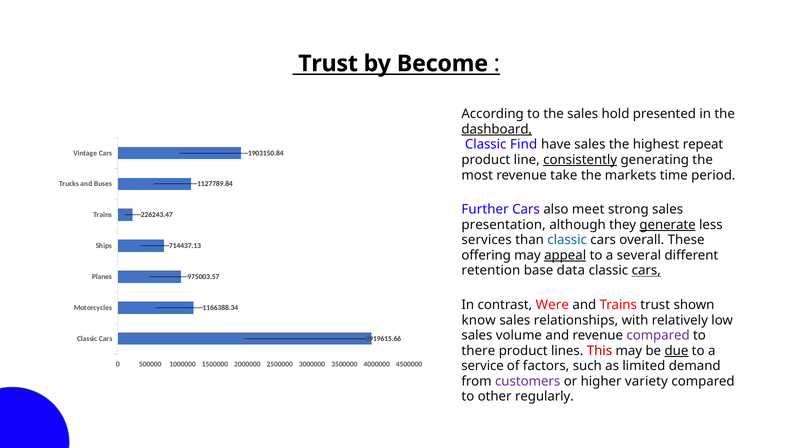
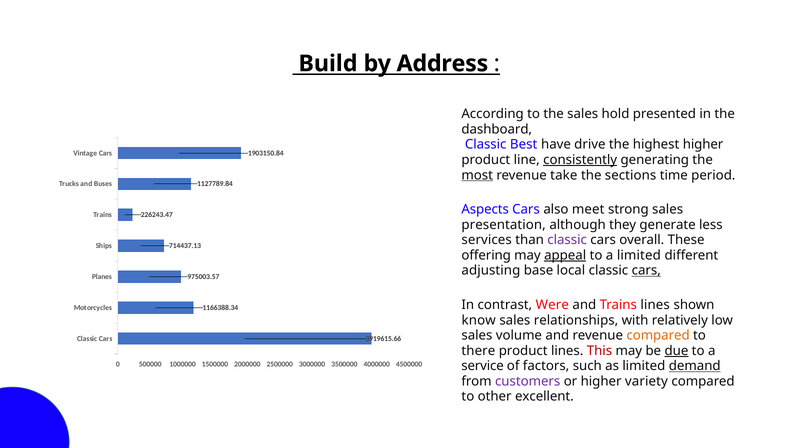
Trust at (328, 64): Trust -> Build
Become: Become -> Address
dashboard underline: present -> none
Find: Find -> Best
have sales: sales -> drive
highest repeat: repeat -> higher
most underline: none -> present
markets: markets -> sections
Further: Further -> Aspects
generate underline: present -> none
classic at (567, 240) colour: blue -> purple
a several: several -> limited
retention: retention -> adjusting
data: data -> local
Trains trust: trust -> lines
compared at (658, 336) colour: purple -> orange
demand underline: none -> present
regularly: regularly -> excellent
